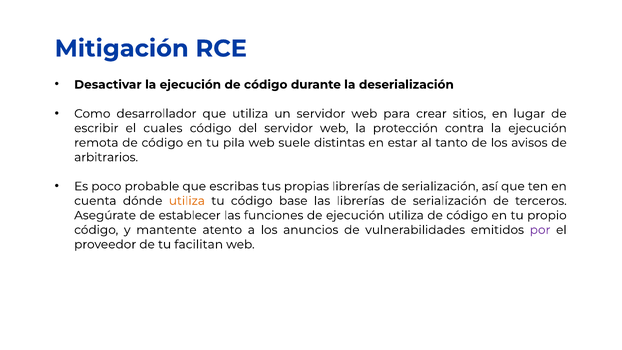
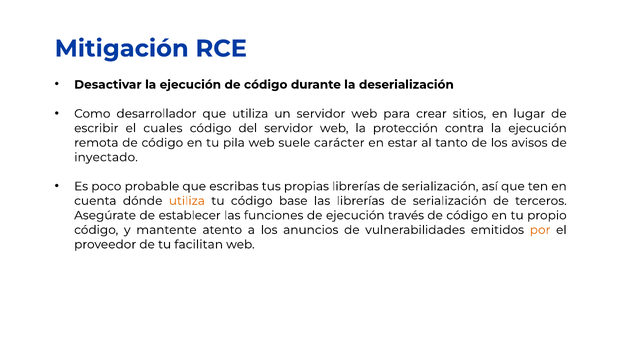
distintas: distintas -> carácter
arbitrarios: arbitrarios -> inyectado
ejecución utiliza: utiliza -> través
por colour: purple -> orange
